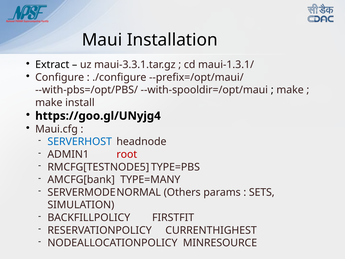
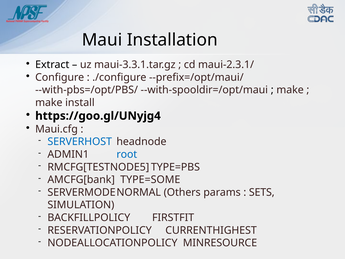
maui-1.3.1/: maui-1.3.1/ -> maui-2.3.1/
root colour: red -> blue
TYPE=MANY: TYPE=MANY -> TYPE=SOME
